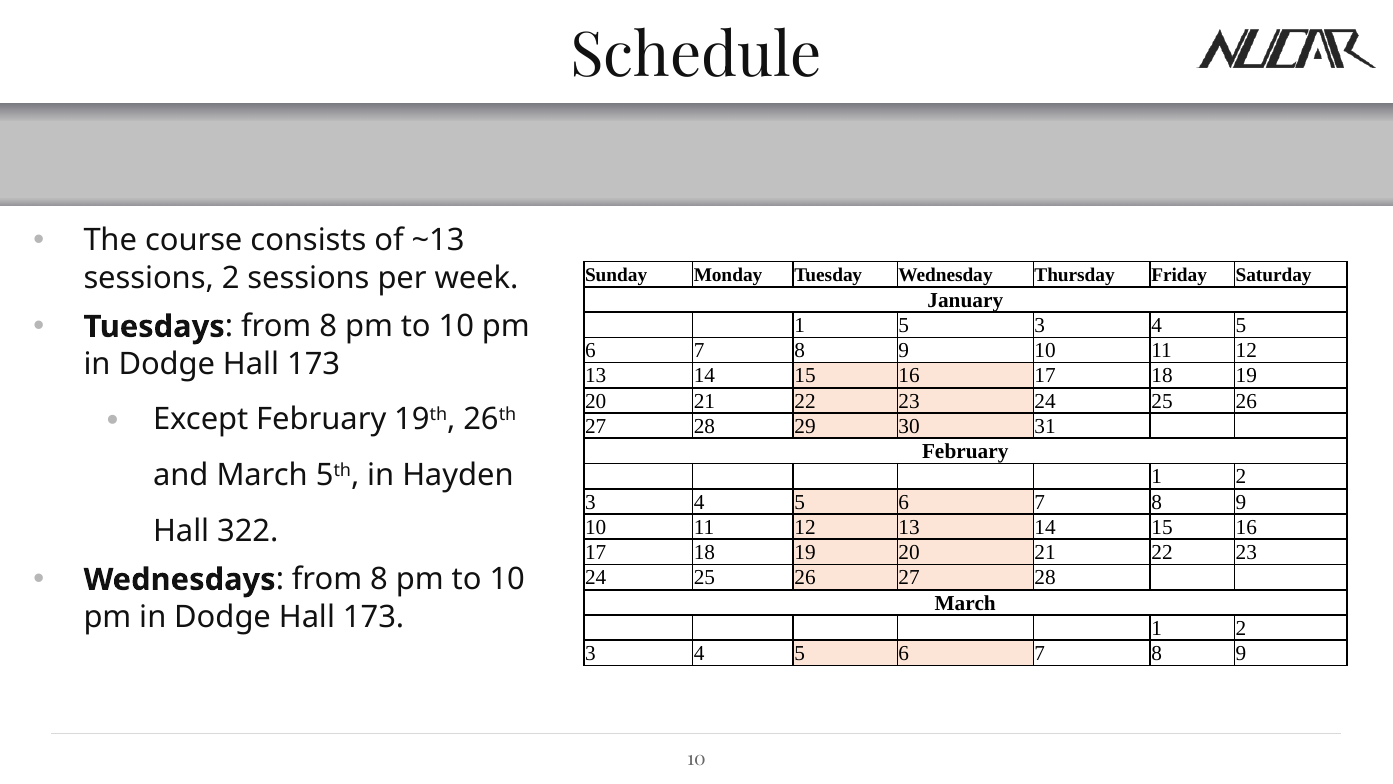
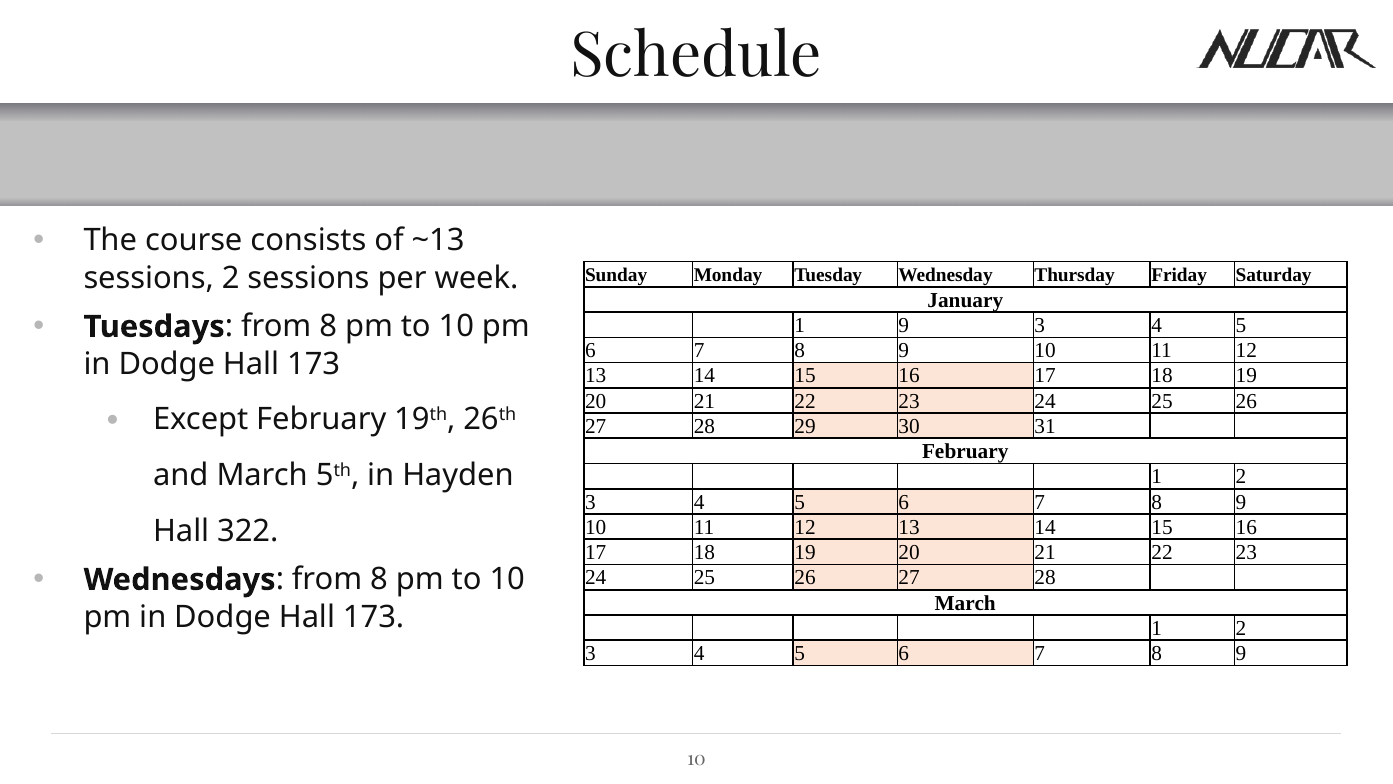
1 5: 5 -> 9
